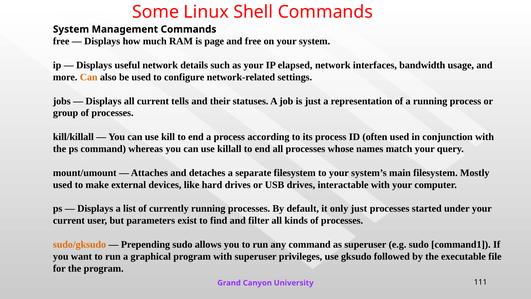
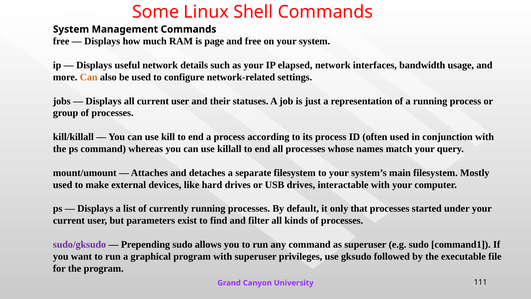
all current tells: tells -> user
only just: just -> that
sudo/gksudo colour: orange -> purple
